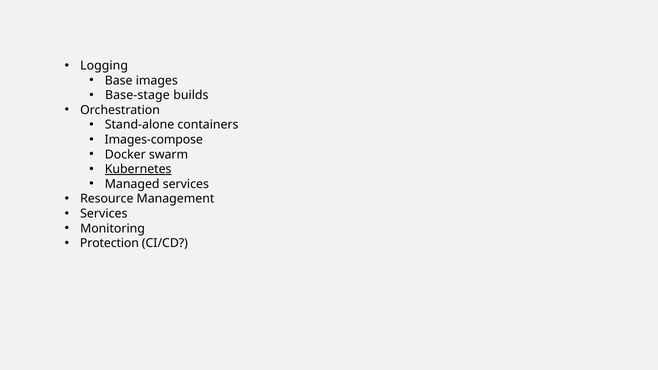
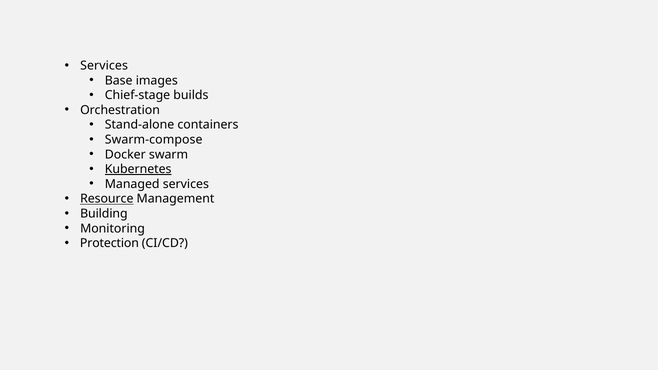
Logging at (104, 66): Logging -> Services
Base-stage: Base-stage -> Chief-stage
Images-compose: Images-compose -> Swarm-compose
Resource underline: none -> present
Services at (104, 214): Services -> Building
